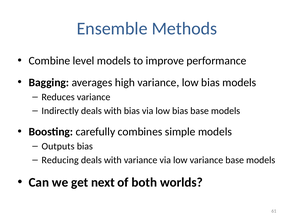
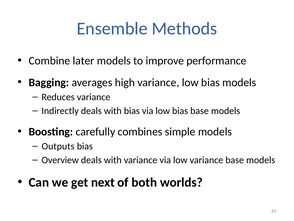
level: level -> later
Reducing: Reducing -> Overview
